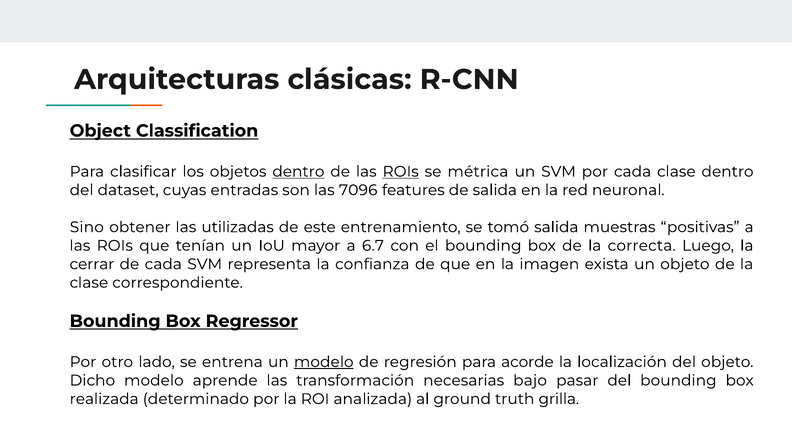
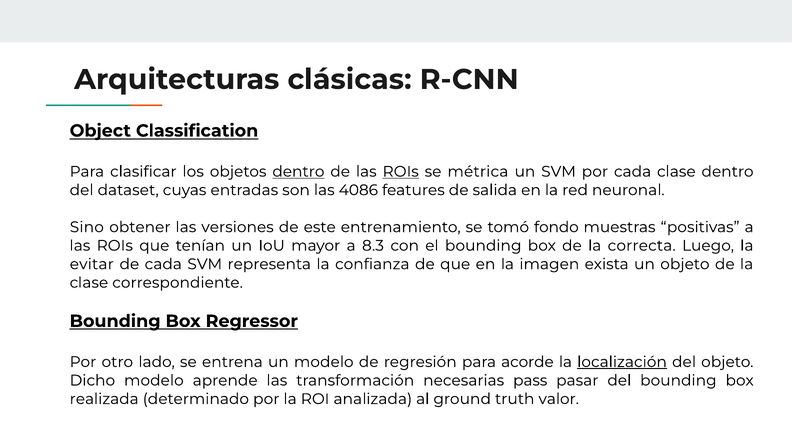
7096: 7096 -> 4086
utilizadas: utilizadas -> versiones
tomó salida: salida -> fondo
6.7: 6.7 -> 8.3
cerrar: cerrar -> evitar
modelo at (324, 362) underline: present -> none
localización underline: none -> present
bajo: bajo -> pass
grilla: grilla -> valor
